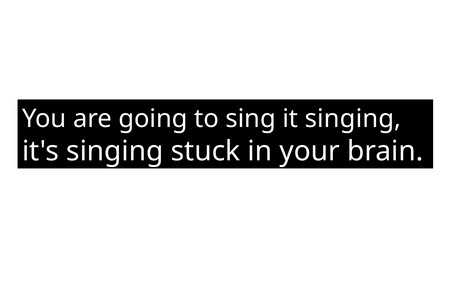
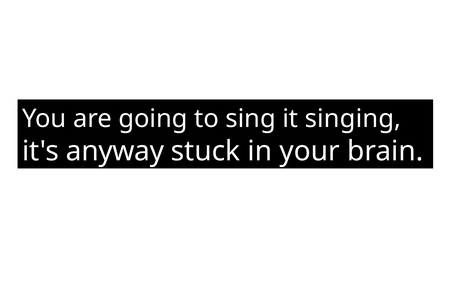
it's singing: singing -> anyway
